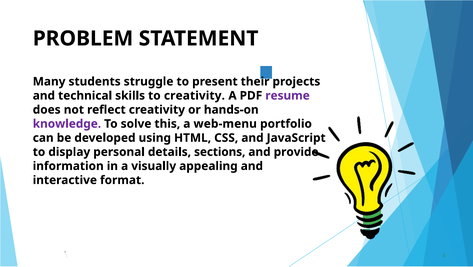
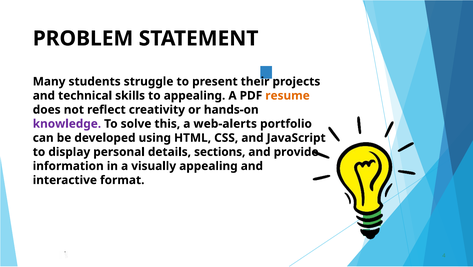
to creativity: creativity -> appealing
resume colour: purple -> orange
web-menu: web-menu -> web-alerts
